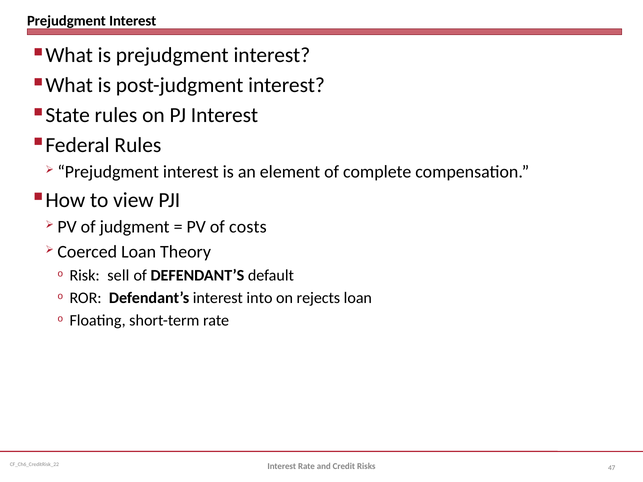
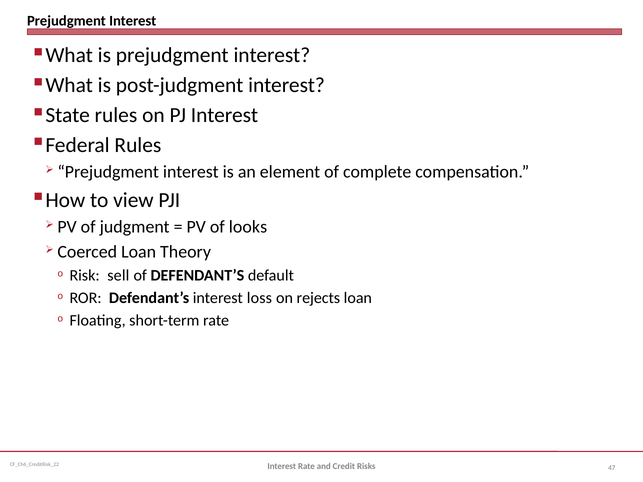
costs: costs -> looks
into: into -> loss
